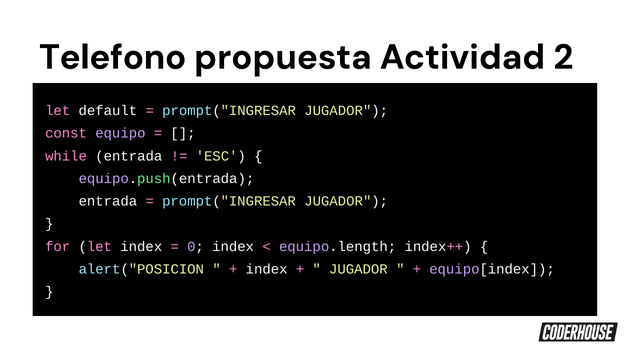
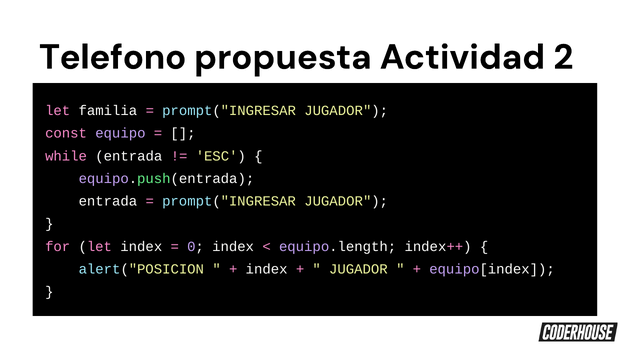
default: default -> familia
